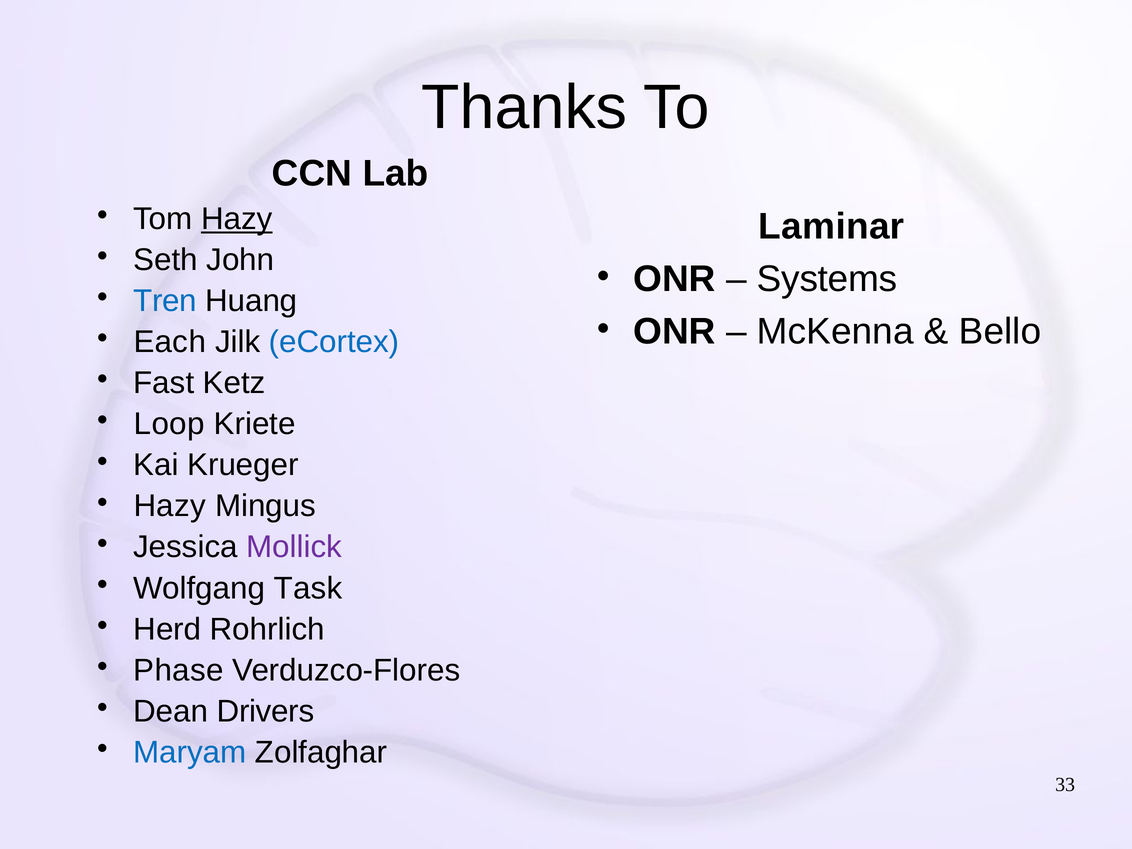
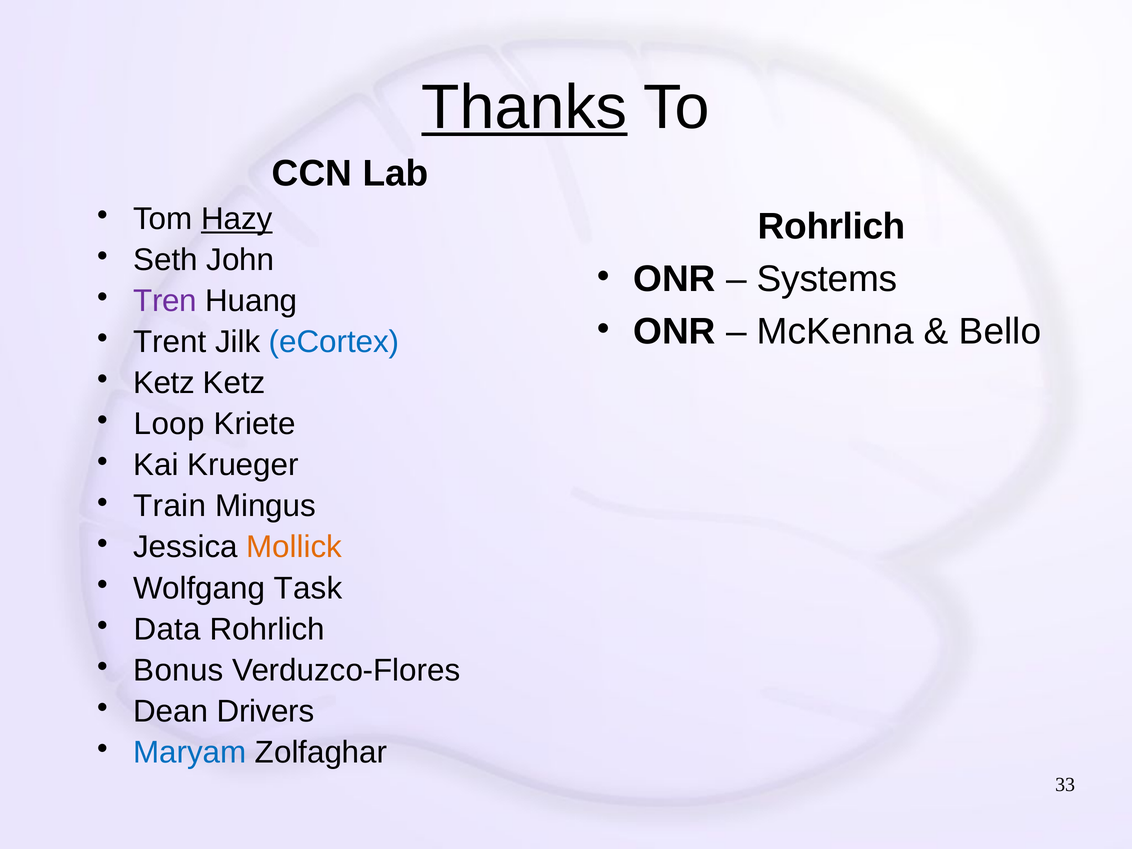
Thanks underline: none -> present
Laminar at (831, 227): Laminar -> Rohrlich
Tren colour: blue -> purple
Each: Each -> Trent
Fast at (164, 383): Fast -> Ketz
Hazy at (170, 506): Hazy -> Train
Mollick colour: purple -> orange
Herd: Herd -> Data
Phase: Phase -> Bonus
